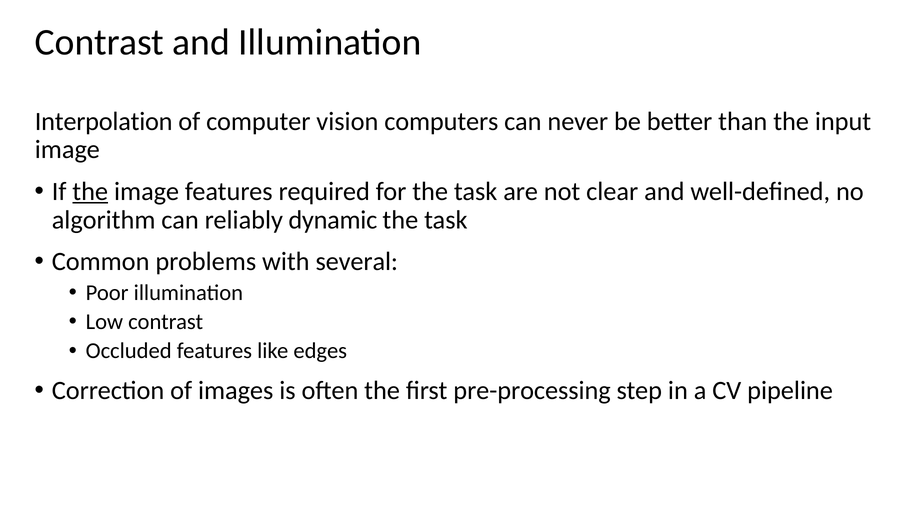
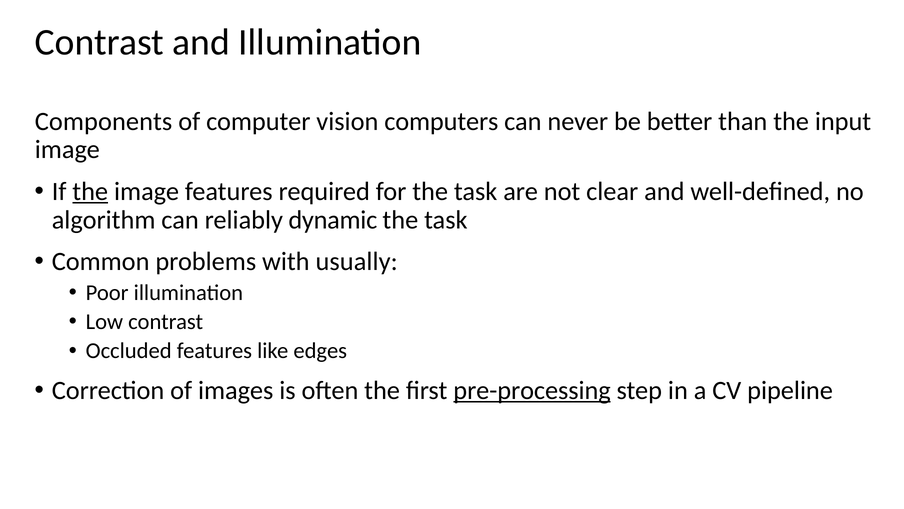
Interpolation: Interpolation -> Components
several: several -> usually
pre-processing underline: none -> present
